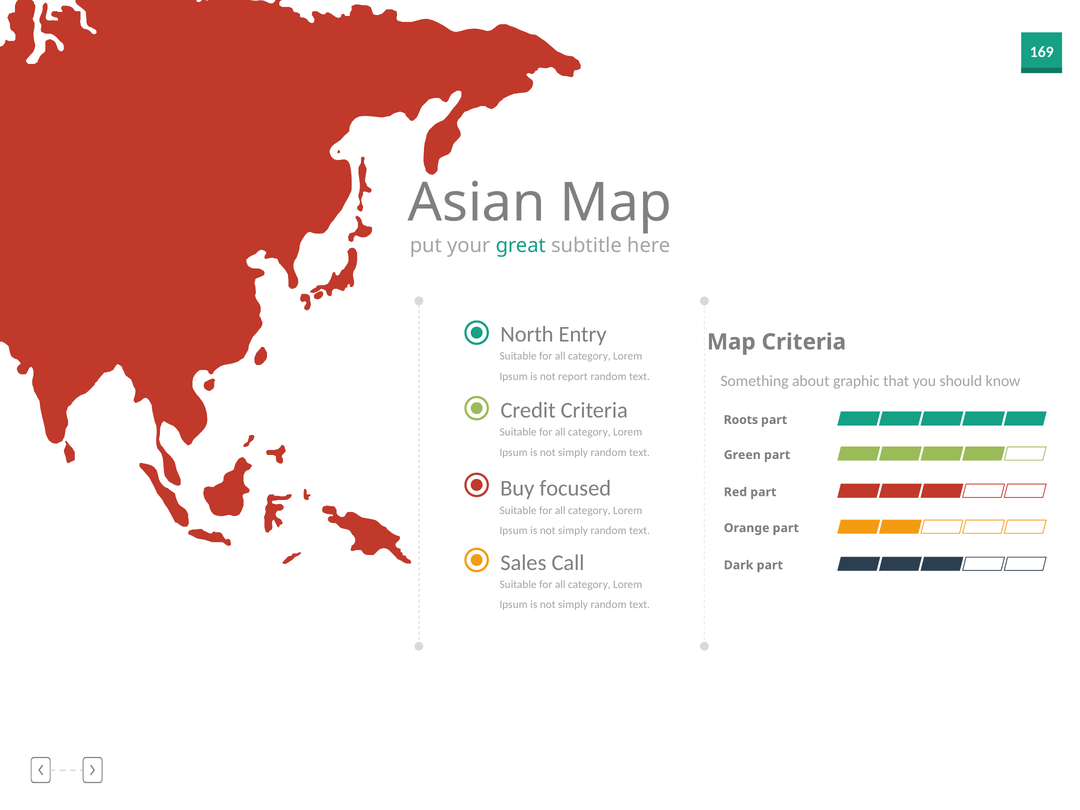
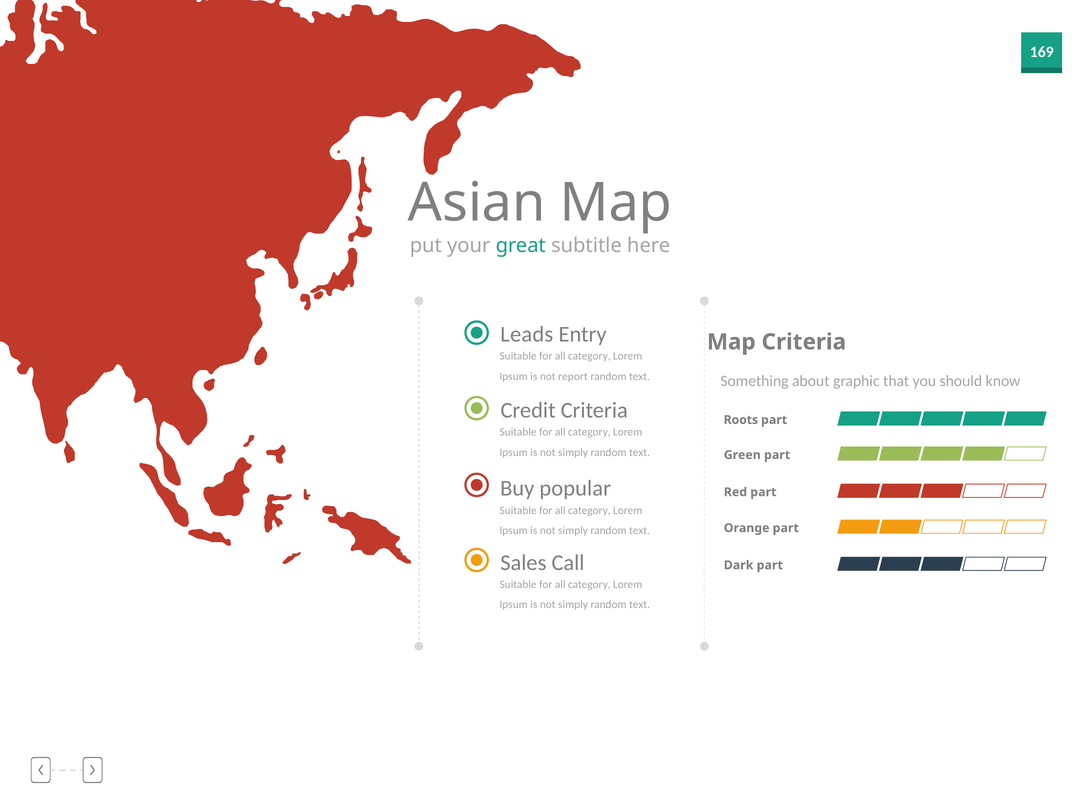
North: North -> Leads
focused: focused -> popular
